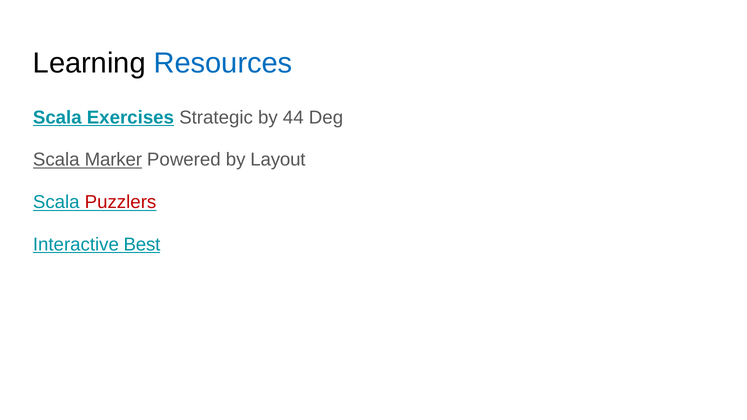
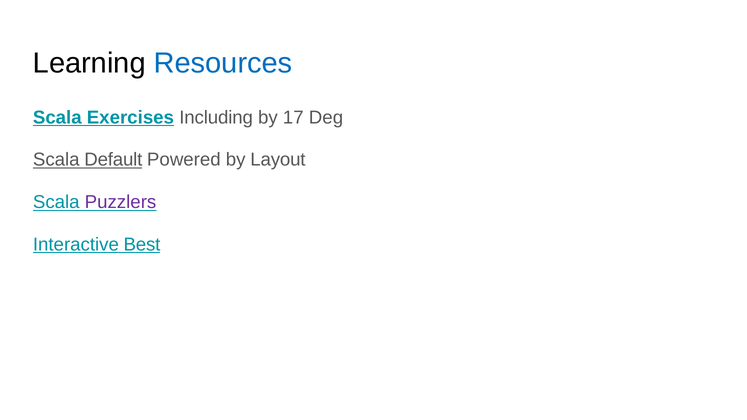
Strategic: Strategic -> Including
44: 44 -> 17
Marker: Marker -> Default
Puzzlers colour: red -> purple
